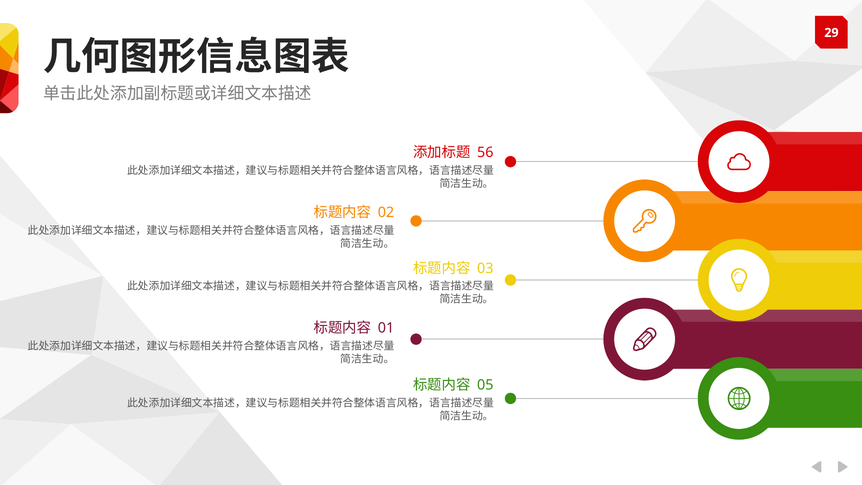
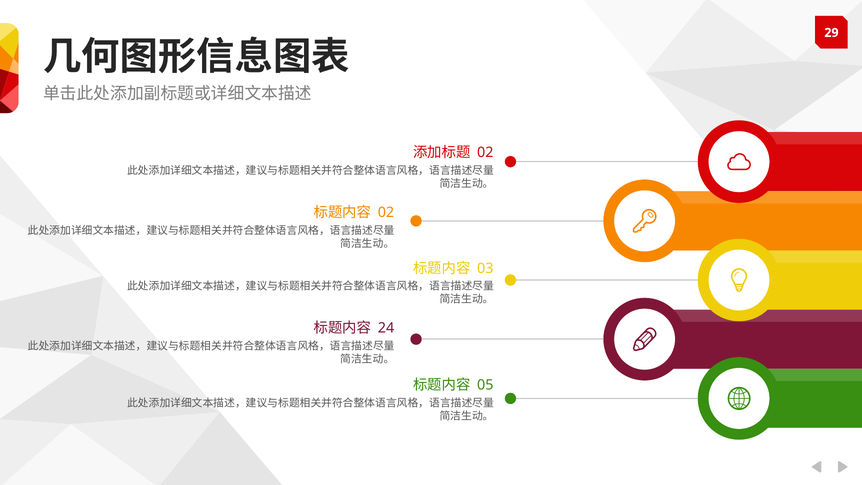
56 at (485, 153): 56 -> 02
01: 01 -> 24
